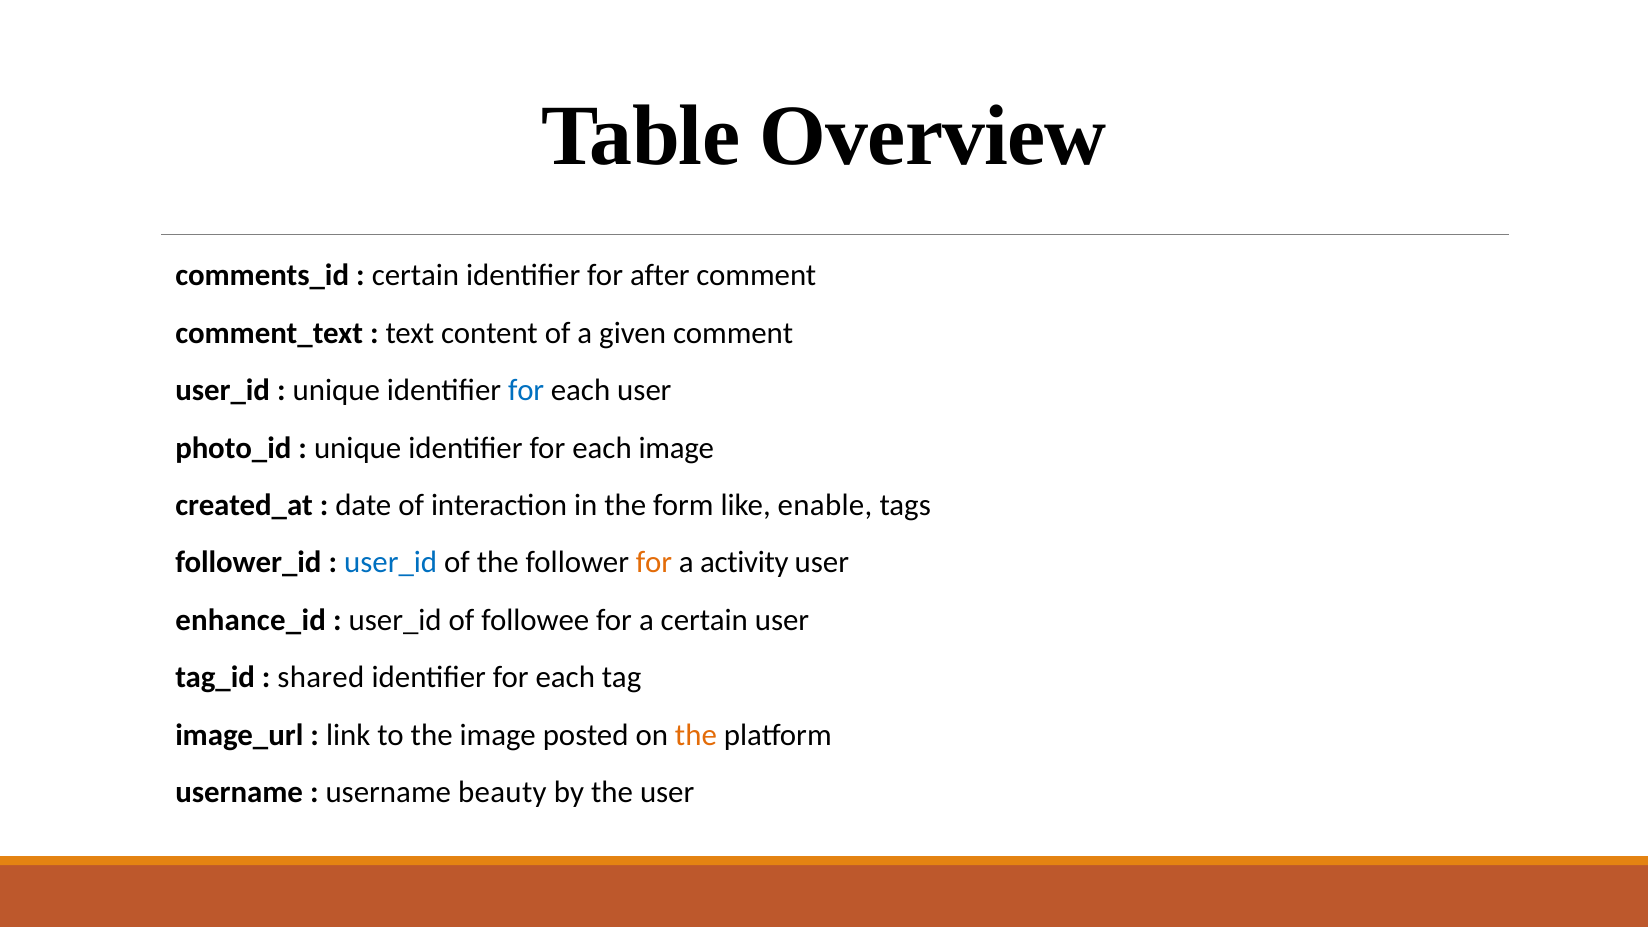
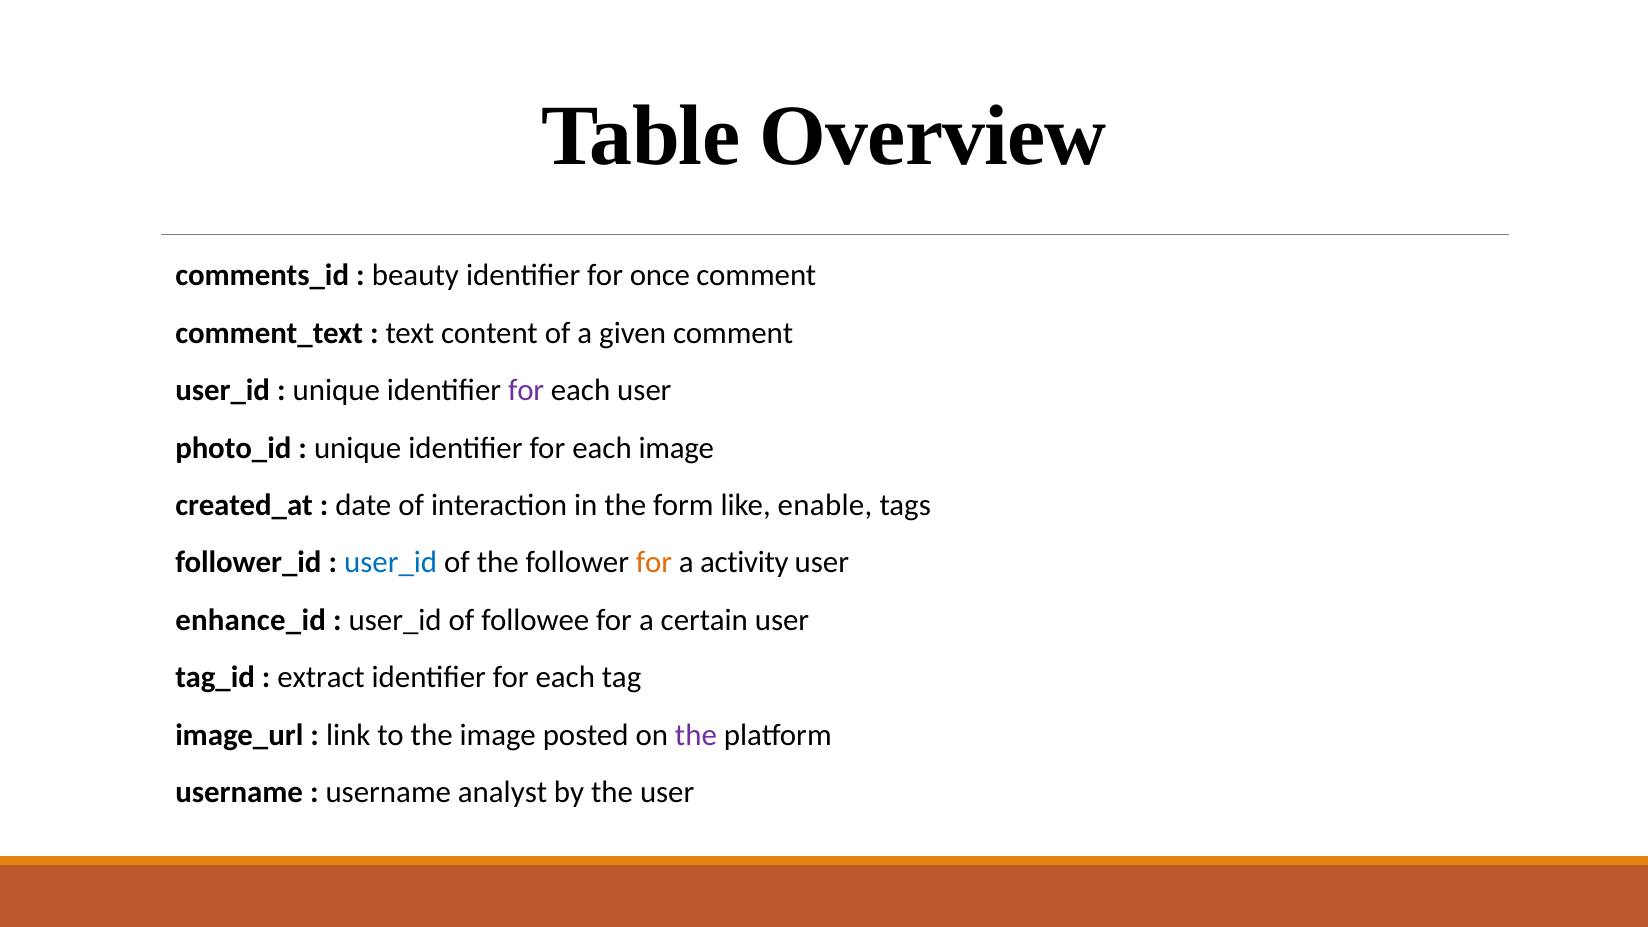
certain at (415, 276): certain -> beauty
after: after -> once
for at (526, 390) colour: blue -> purple
shared: shared -> extract
the at (696, 735) colour: orange -> purple
beauty: beauty -> analyst
